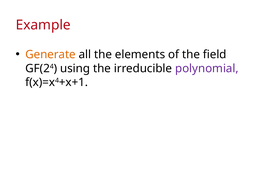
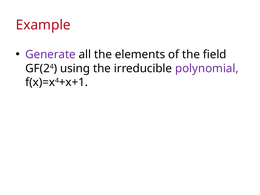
Generate colour: orange -> purple
